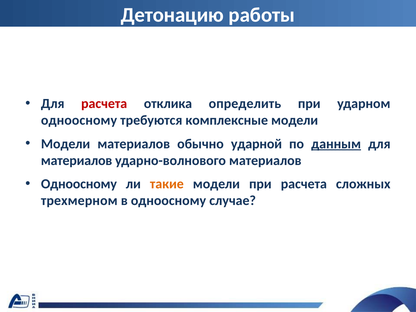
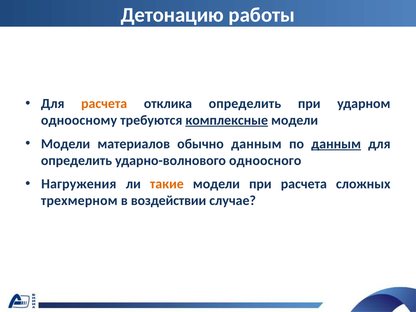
расчета at (104, 104) colour: red -> orange
комплексные underline: none -> present
обычно ударной: ударной -> данным
материалов at (77, 160): материалов -> определить
ударно-волнового материалов: материалов -> одноосного
Одноосному at (79, 184): Одноосному -> Нагружения
в одноосному: одноосному -> воздействии
